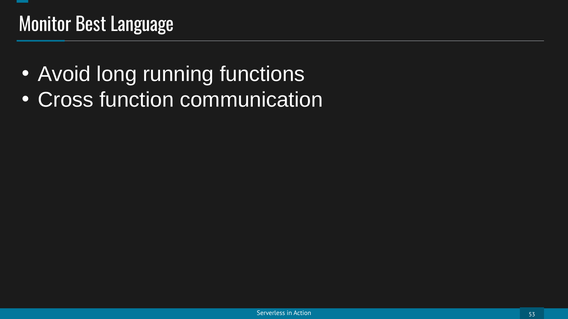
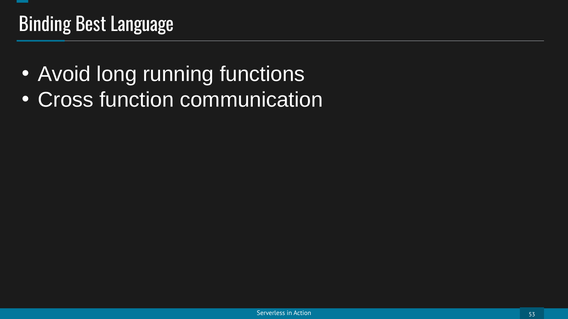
Monitor: Monitor -> Binding
